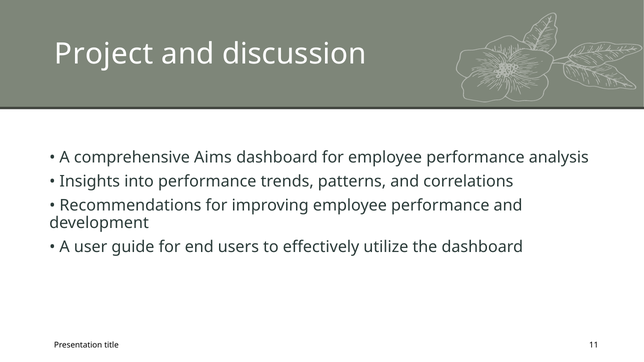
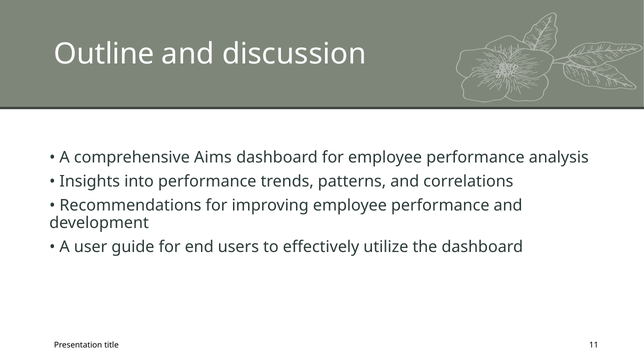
Project: Project -> Outline
